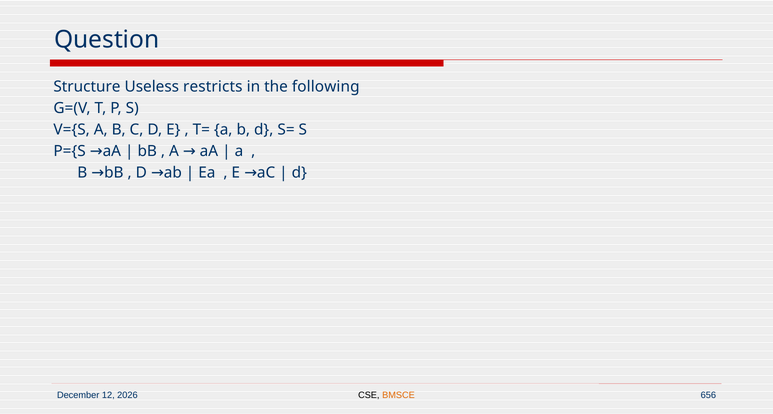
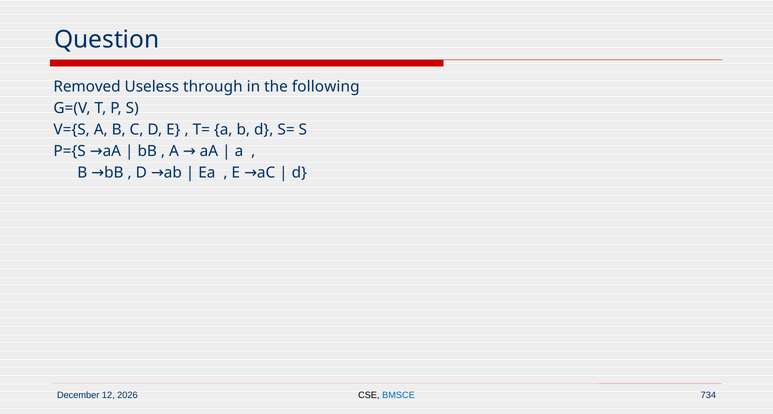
Structure: Structure -> Removed
restricts: restricts -> through
BMSCE colour: orange -> blue
656: 656 -> 734
